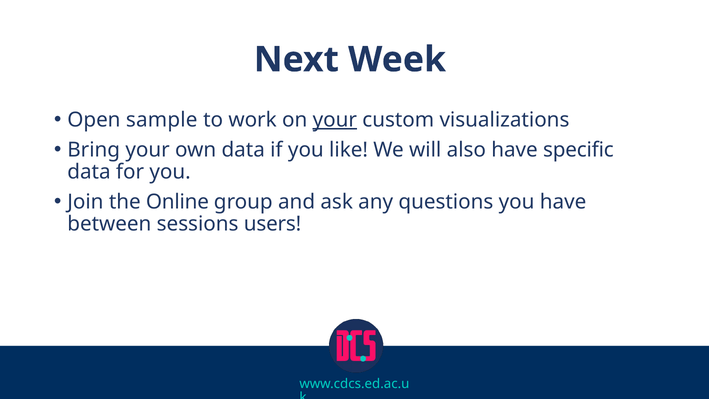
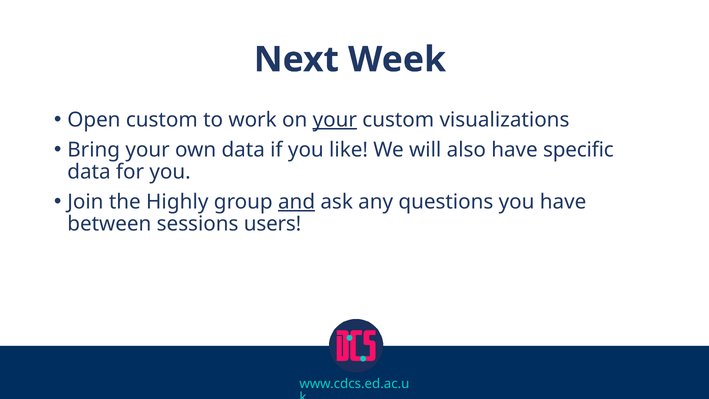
Open sample: sample -> custom
Online: Online -> Highly
and underline: none -> present
